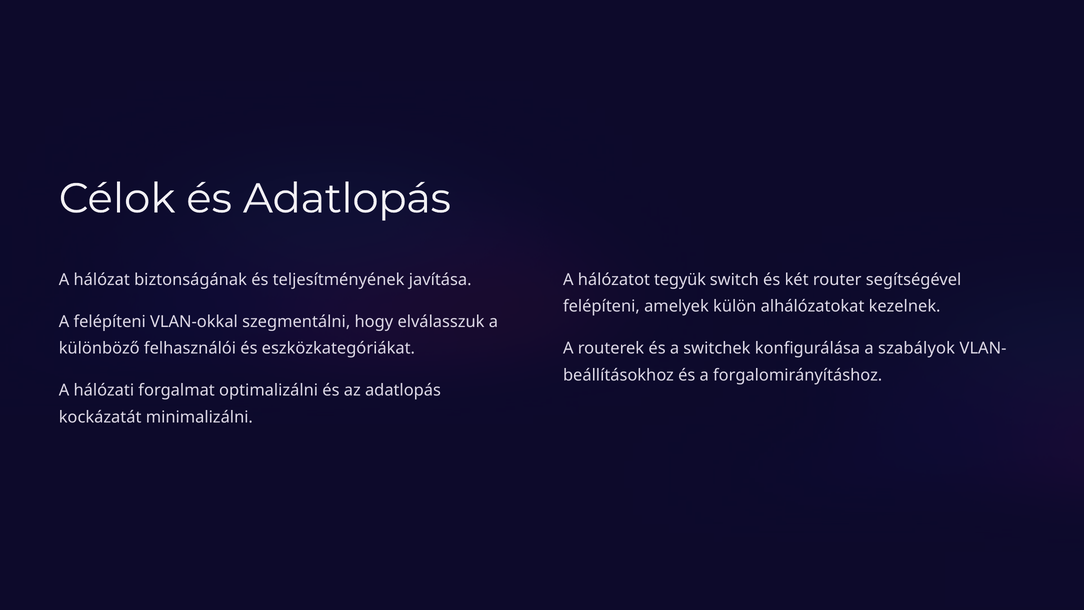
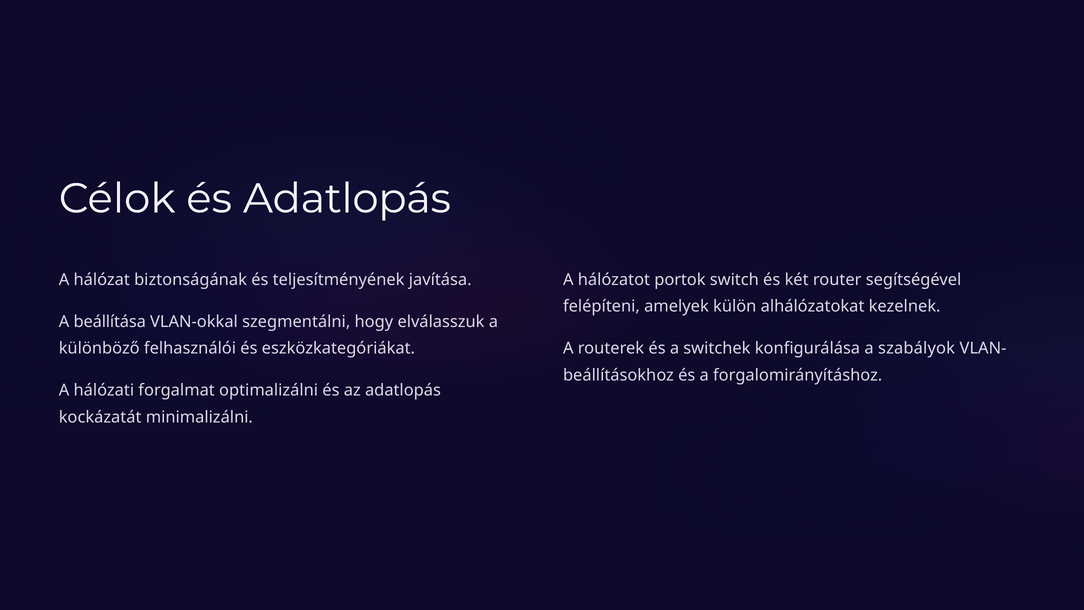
tegyük: tegyük -> portok
A felépíteni: felépíteni -> beállítása
